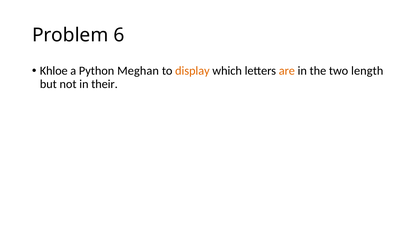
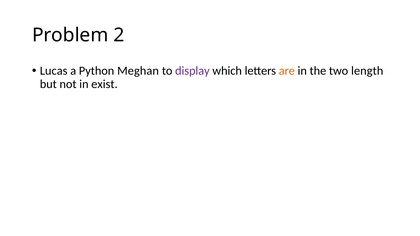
6: 6 -> 2
Khloe: Khloe -> Lucas
display colour: orange -> purple
their: their -> exist
